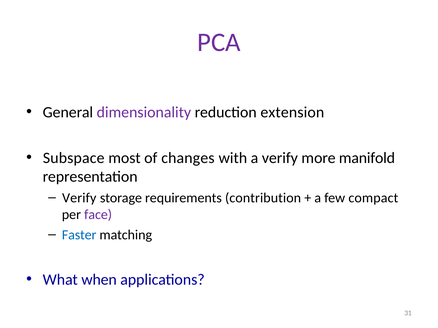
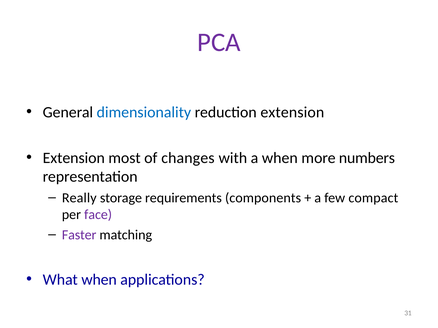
dimensionality colour: purple -> blue
Subspace at (74, 158): Subspace -> Extension
a verify: verify -> when
manifold: manifold -> numbers
Verify at (79, 198): Verify -> Really
contribution: contribution -> components
Faster colour: blue -> purple
